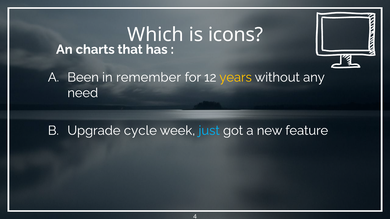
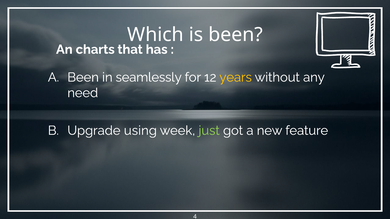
is icons: icons -> been
remember: remember -> seamlessly
cycle: cycle -> using
just colour: light blue -> light green
